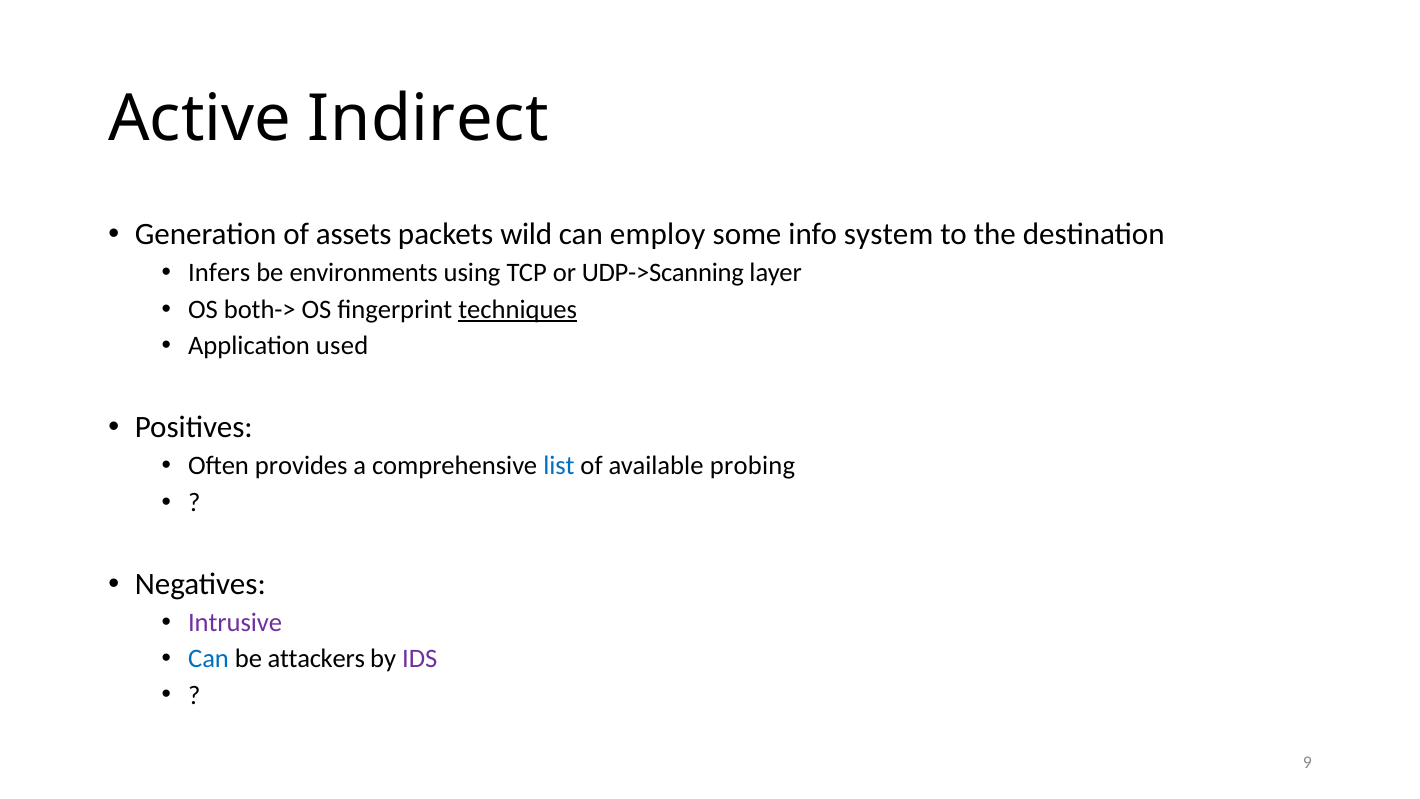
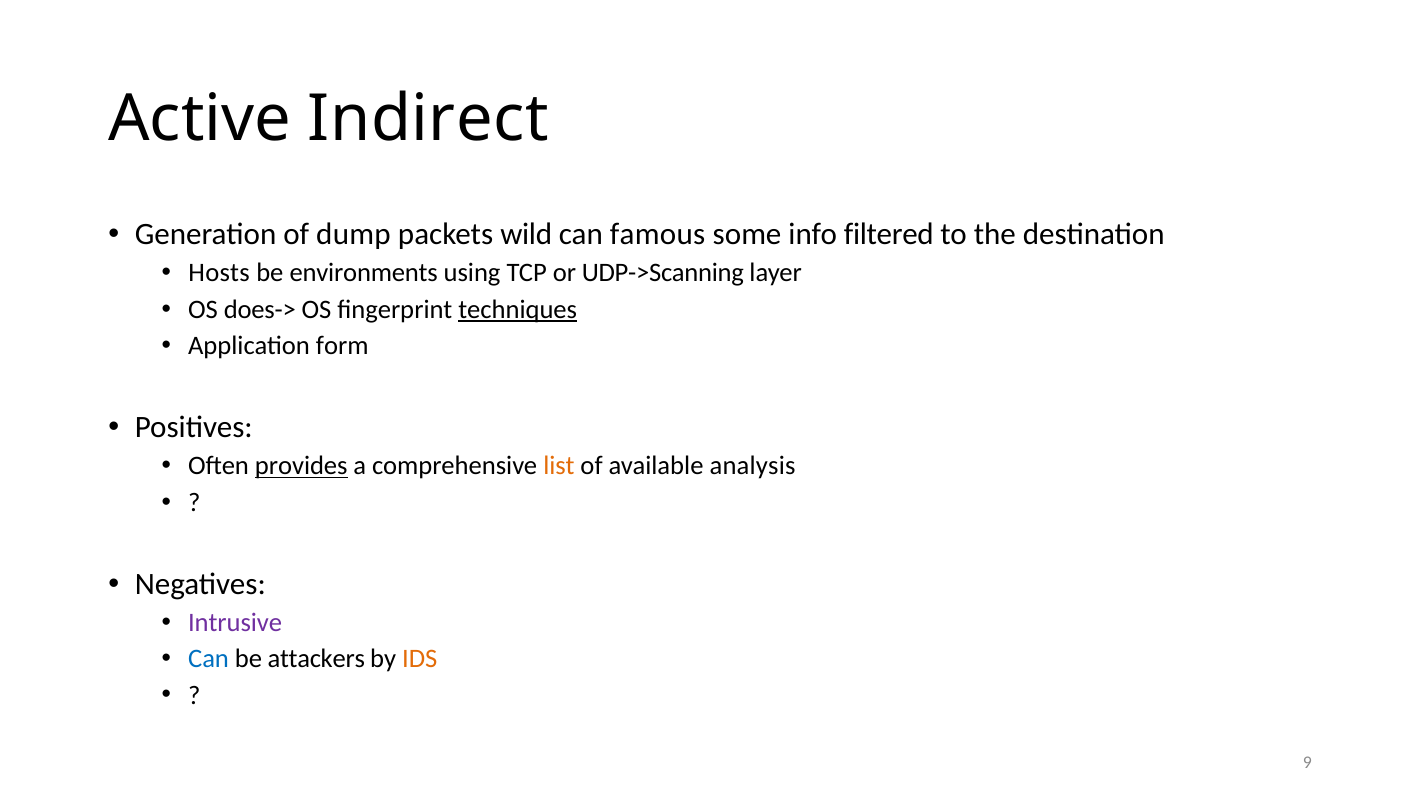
assets: assets -> dump
employ: employ -> famous
system: system -> filtered
Infers: Infers -> Hosts
both->: both-> -> does->
used: used -> form
provides underline: none -> present
list colour: blue -> orange
probing: probing -> analysis
IDS colour: purple -> orange
